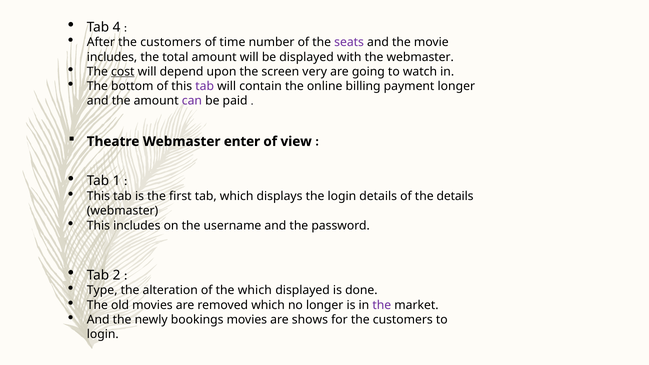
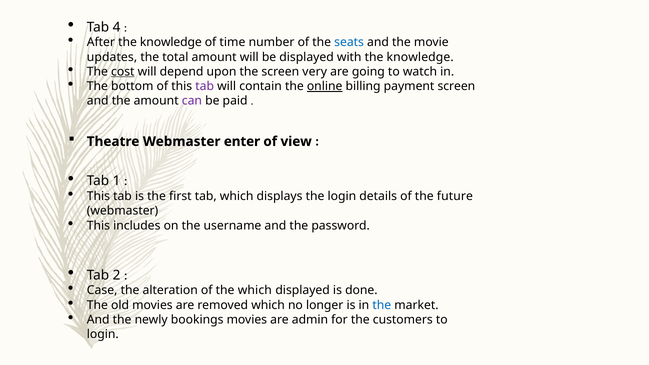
After the customers: customers -> knowledge
seats colour: purple -> blue
includes at (112, 57): includes -> updates
with the webmaster: webmaster -> knowledge
online underline: none -> present
payment longer: longer -> screen
the details: details -> future
Type: Type -> Case
the at (382, 305) colour: purple -> blue
shows: shows -> admin
